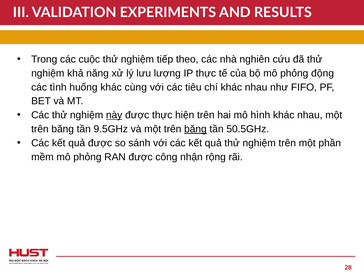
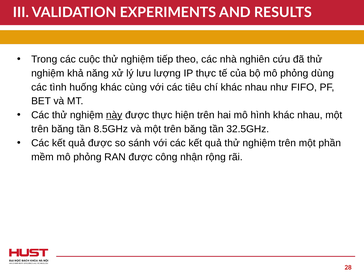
động: động -> dùng
9.5GHz: 9.5GHz -> 8.5GHz
băng at (195, 129) underline: present -> none
50.5GHz: 50.5GHz -> 32.5GHz
